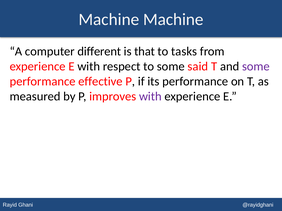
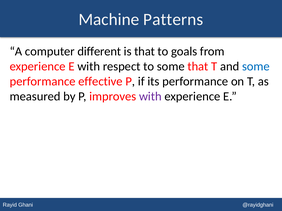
Machine Machine: Machine -> Patterns
tasks: tasks -> goals
some said: said -> that
some at (256, 67) colour: purple -> blue
